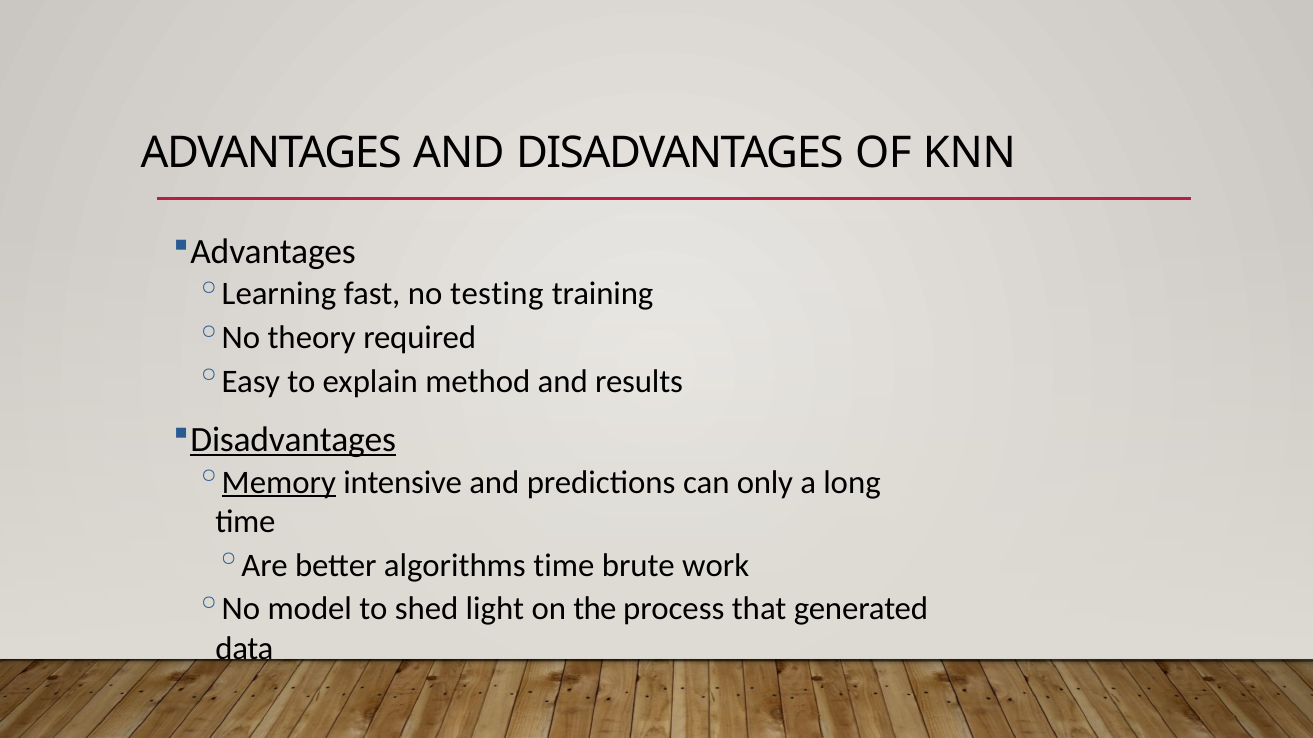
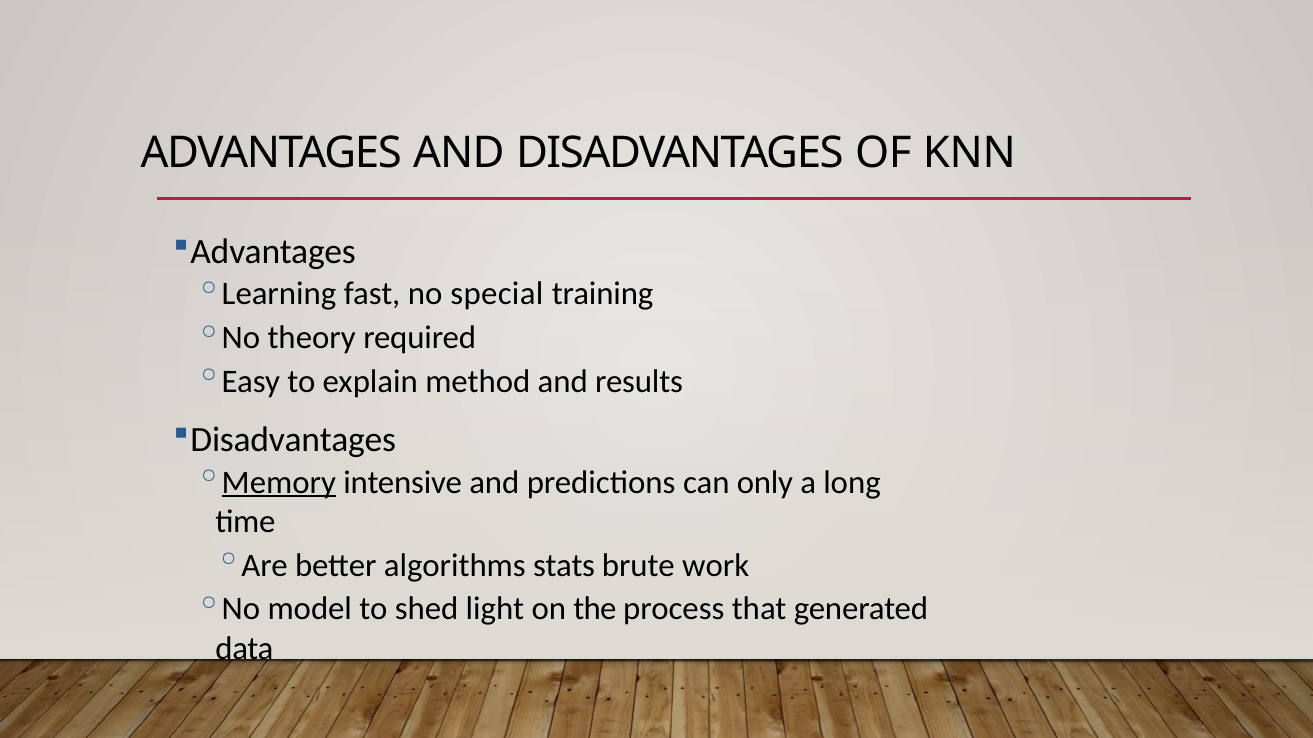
testing: testing -> special
Disadvantages at (293, 440) underline: present -> none
algorithms time: time -> stats
